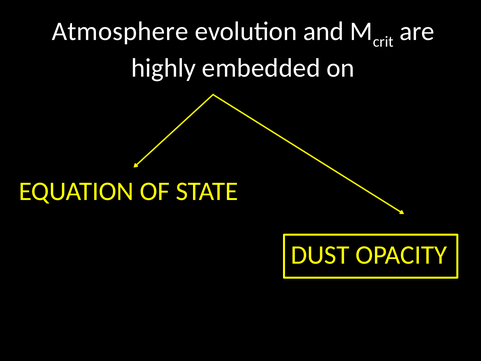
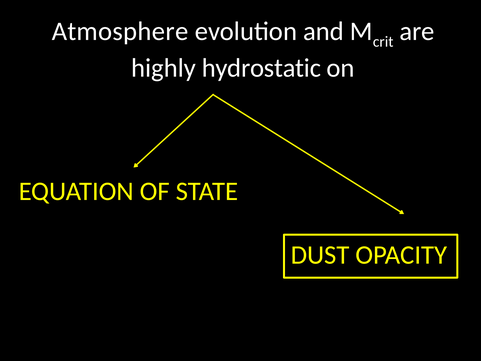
embedded: embedded -> hydrostatic
